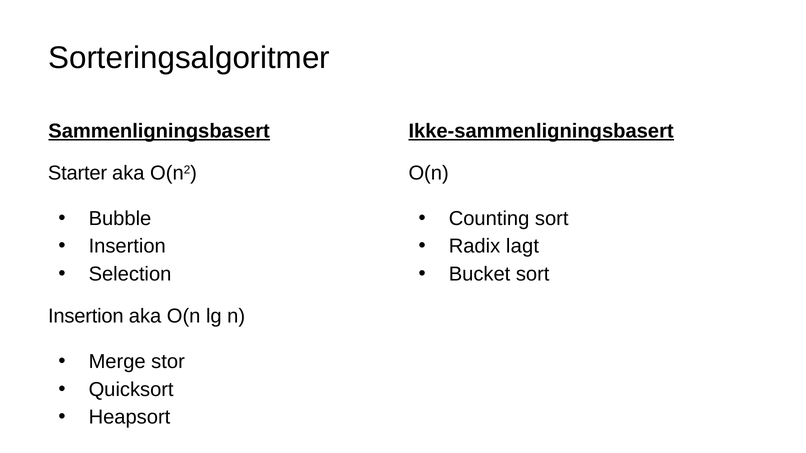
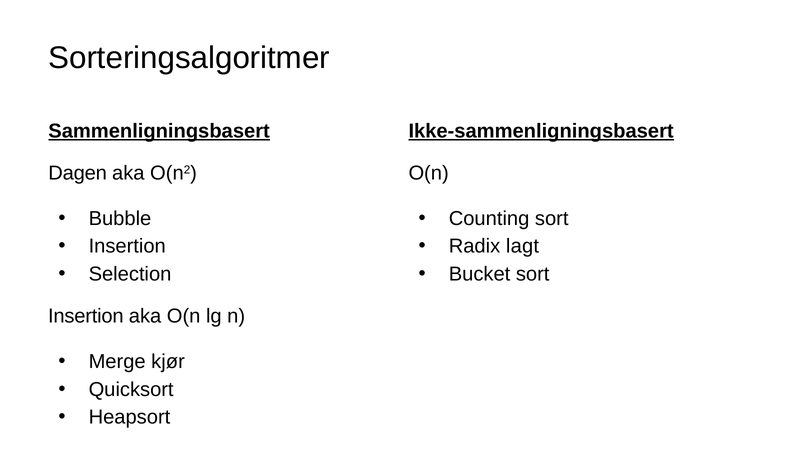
Starter: Starter -> Dagen
stor: stor -> kjør
